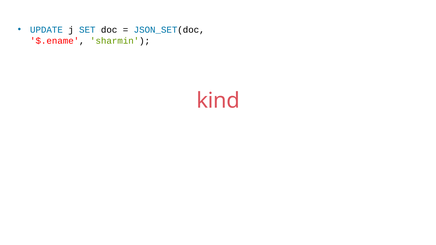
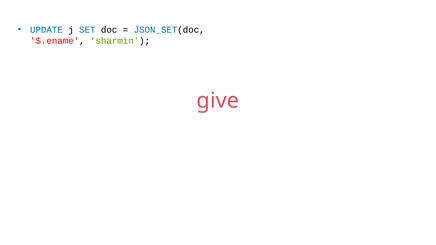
kind: kind -> give
